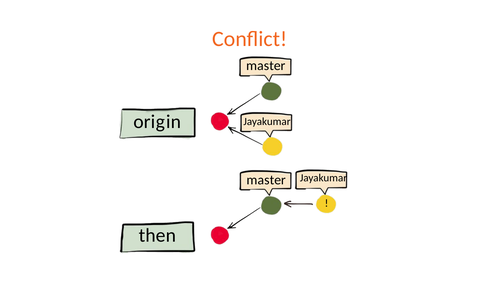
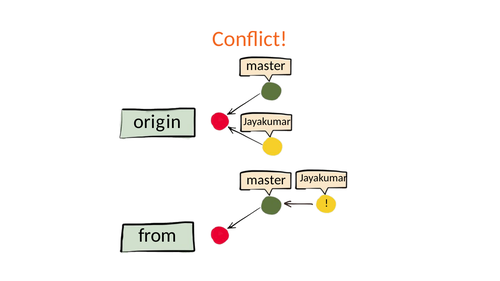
then: then -> from
